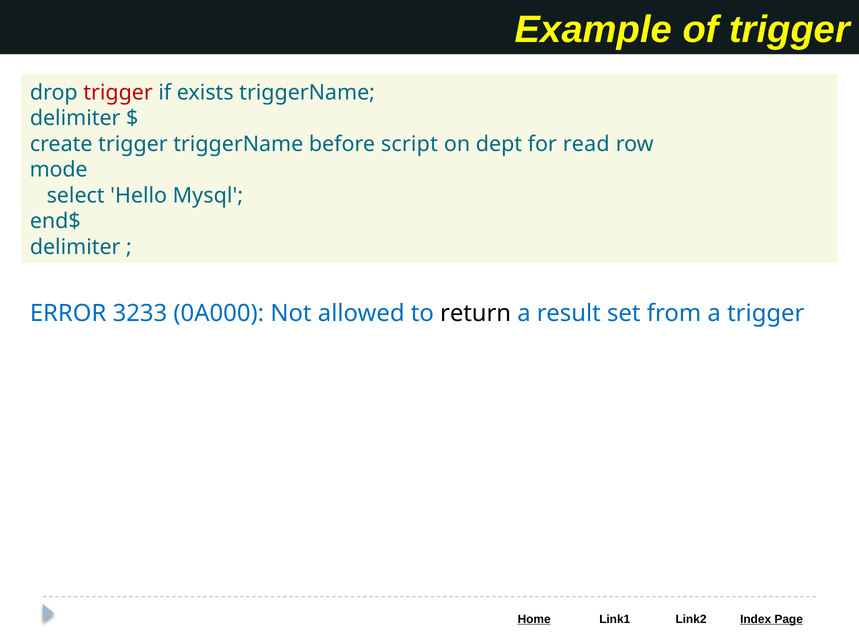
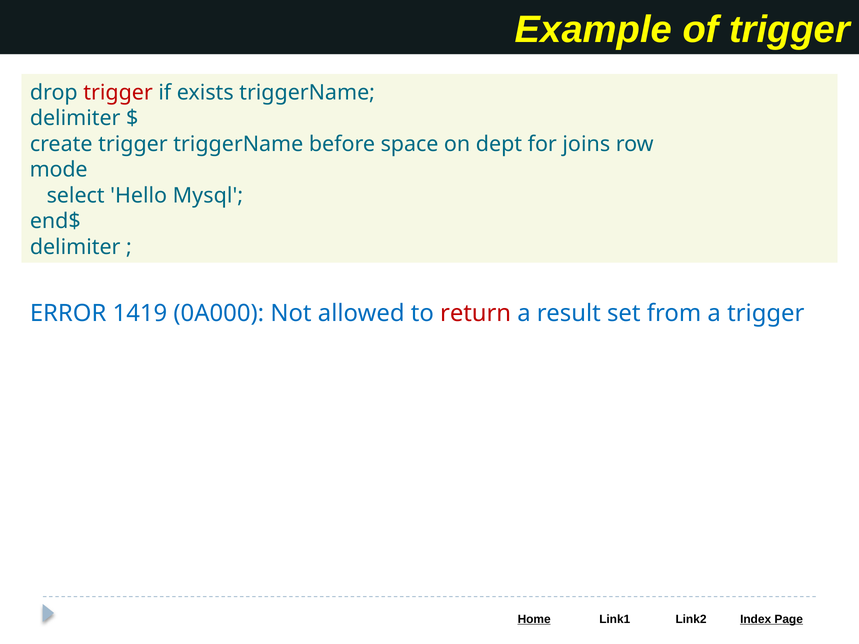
script: script -> space
read: read -> joins
3233: 3233 -> 1419
return colour: black -> red
